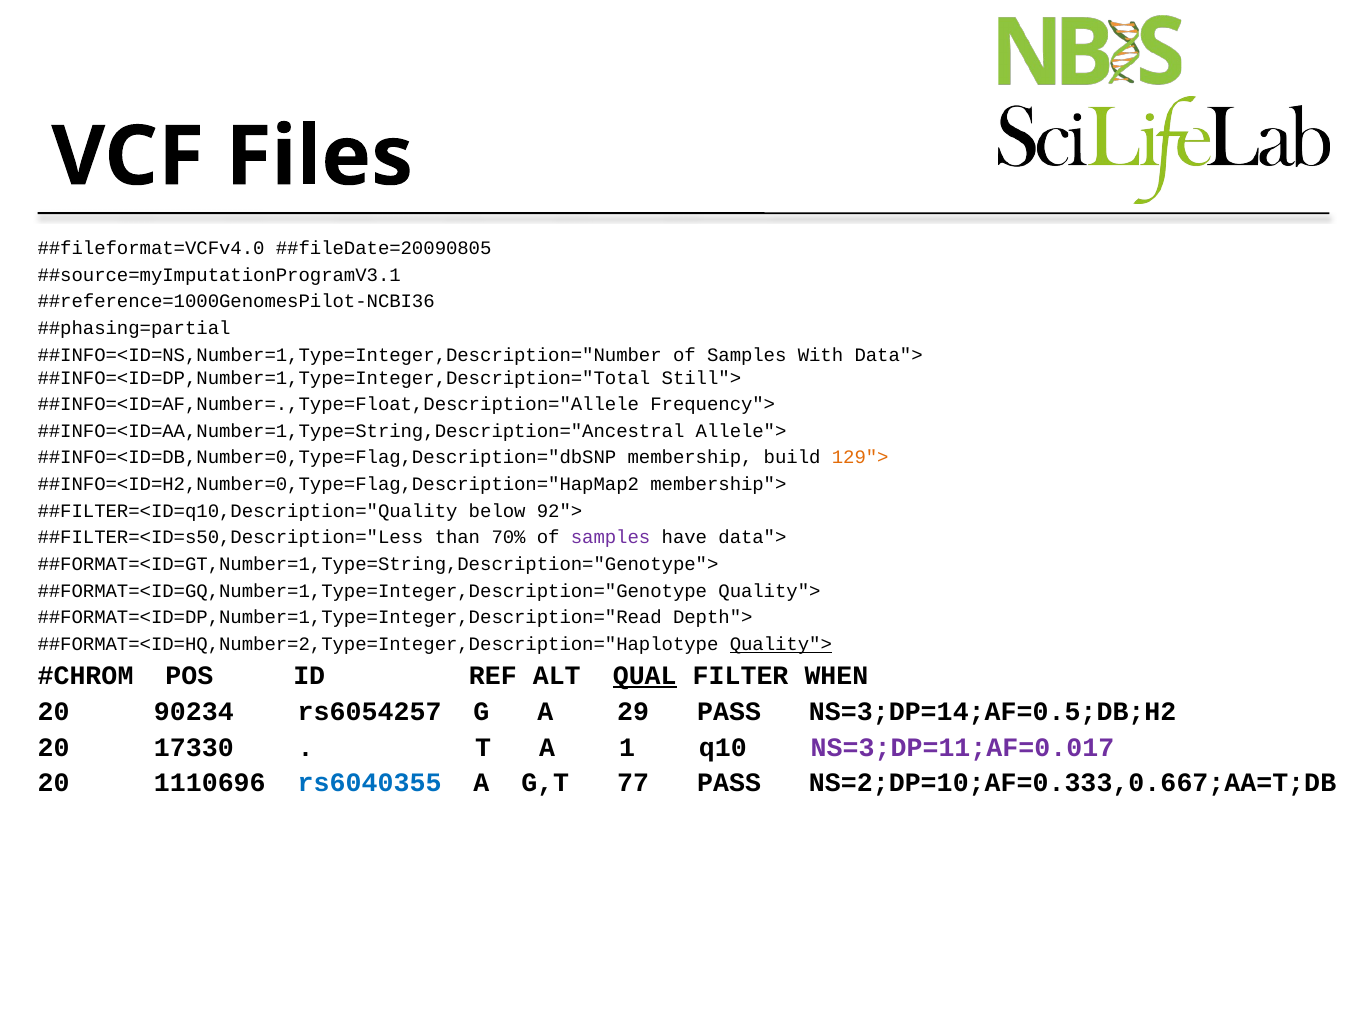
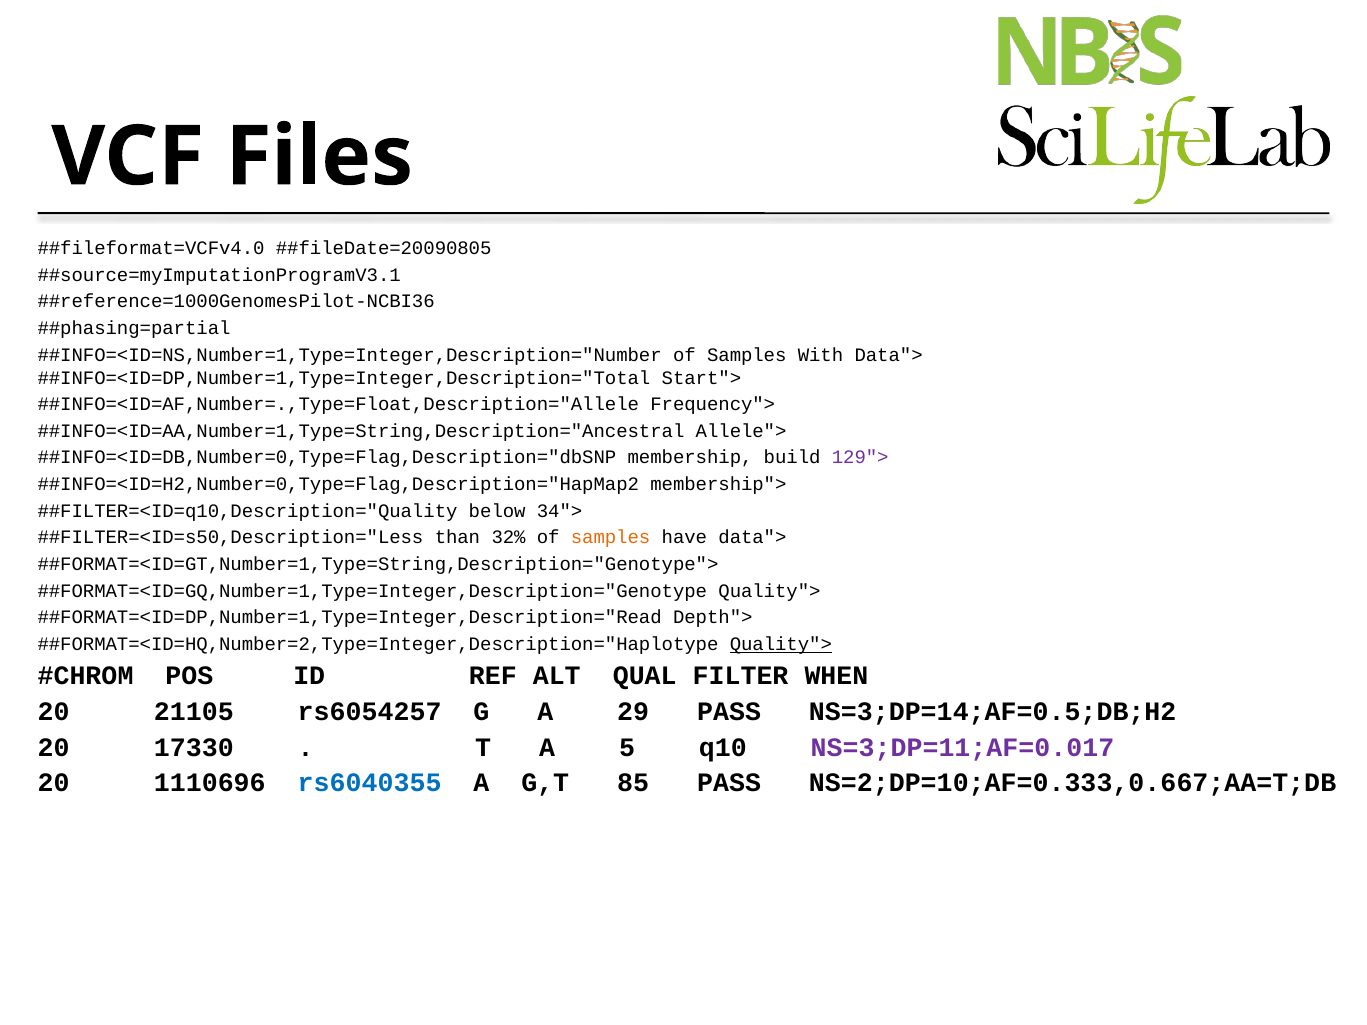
Still">: Still"> -> Start">
129"> colour: orange -> purple
92">: 92"> -> 34">
70%: 70% -> 32%
samples at (611, 538) colour: purple -> orange
QUAL underline: present -> none
90234: 90234 -> 21105
1: 1 -> 5
77: 77 -> 85
